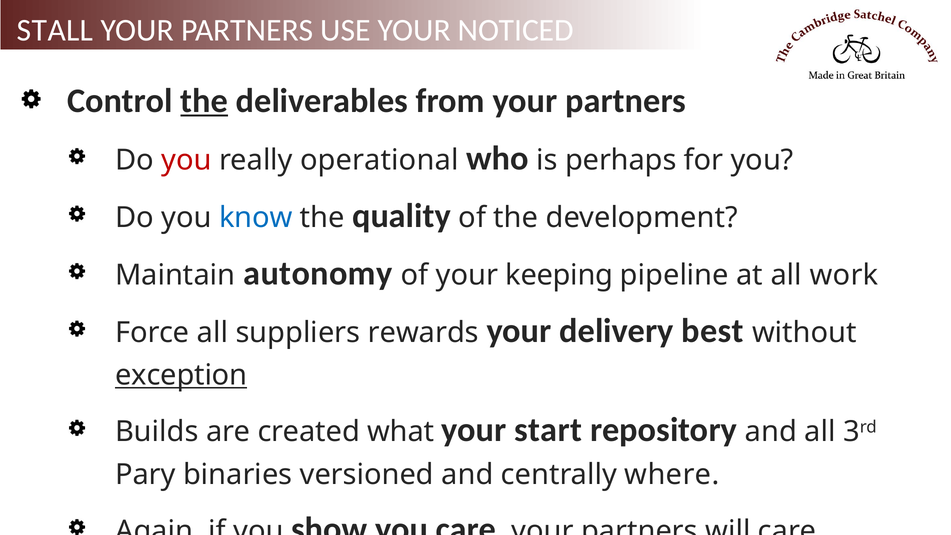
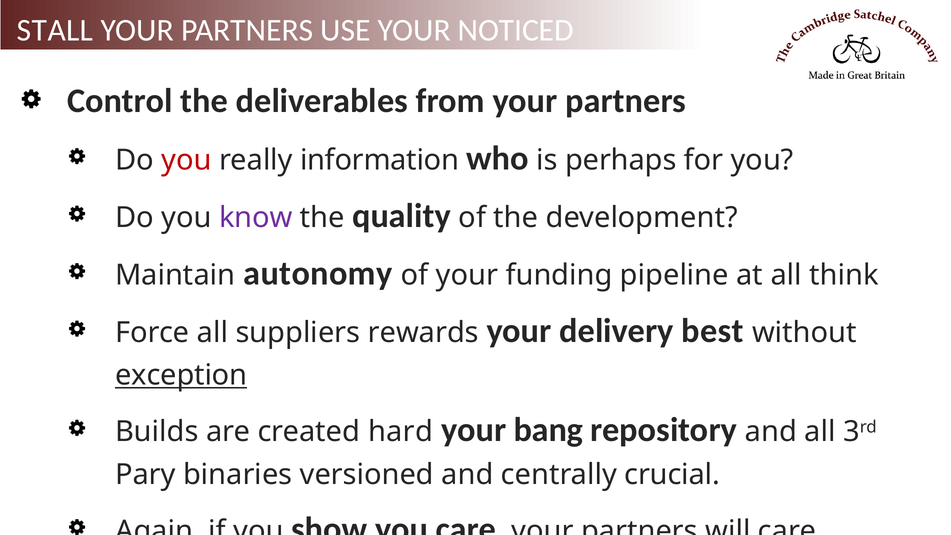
the at (204, 101) underline: present -> none
operational: operational -> information
know colour: blue -> purple
keeping: keeping -> funding
work: work -> think
what: what -> hard
start: start -> bang
where: where -> crucial
